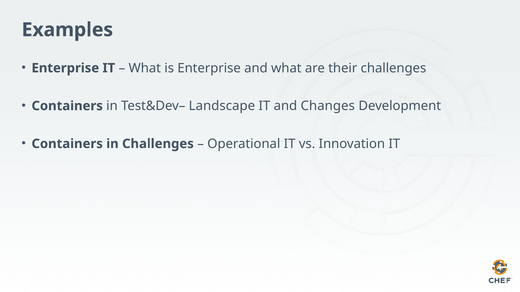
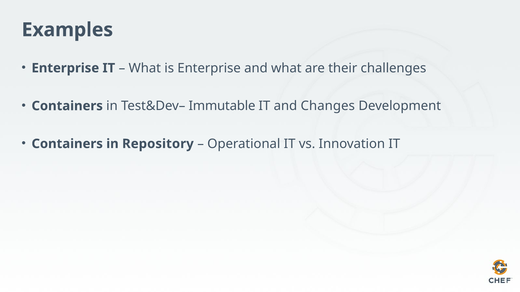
Landscape: Landscape -> Immutable
in Challenges: Challenges -> Repository
